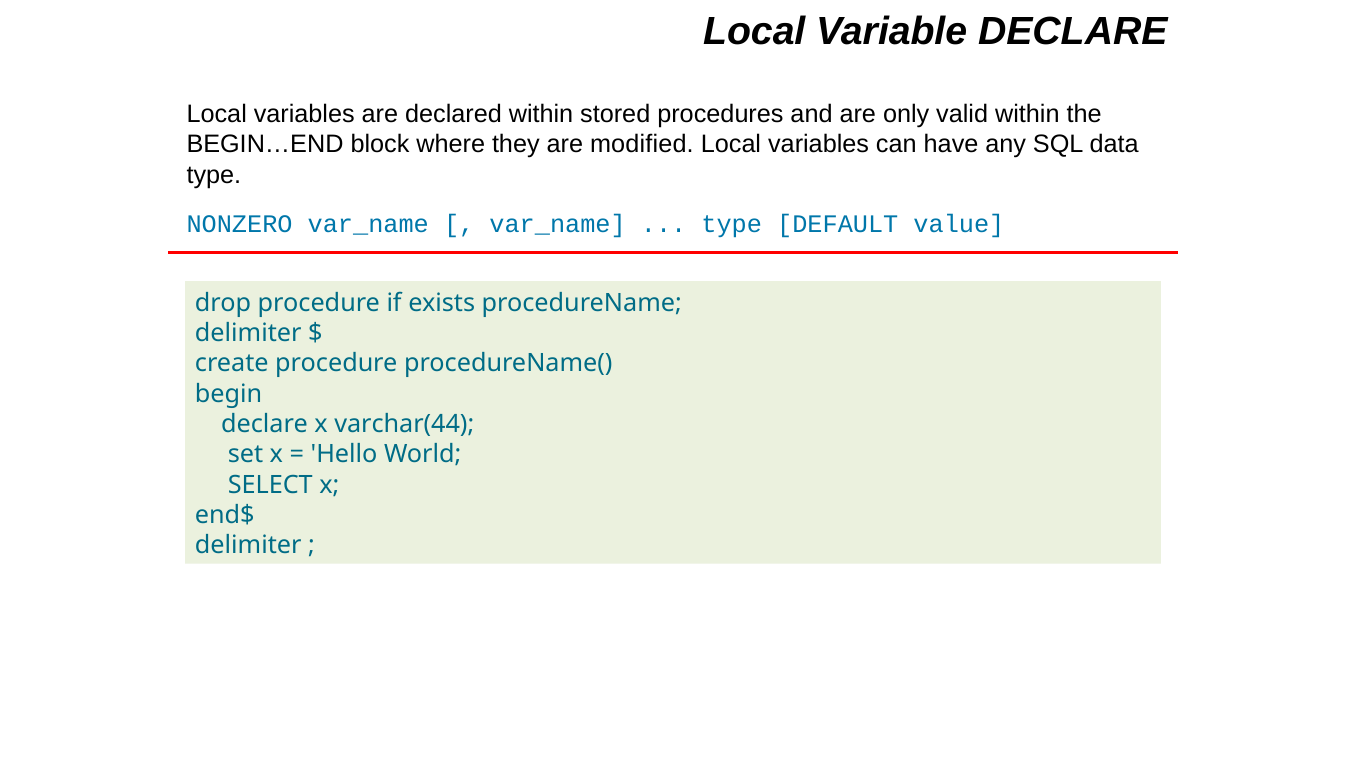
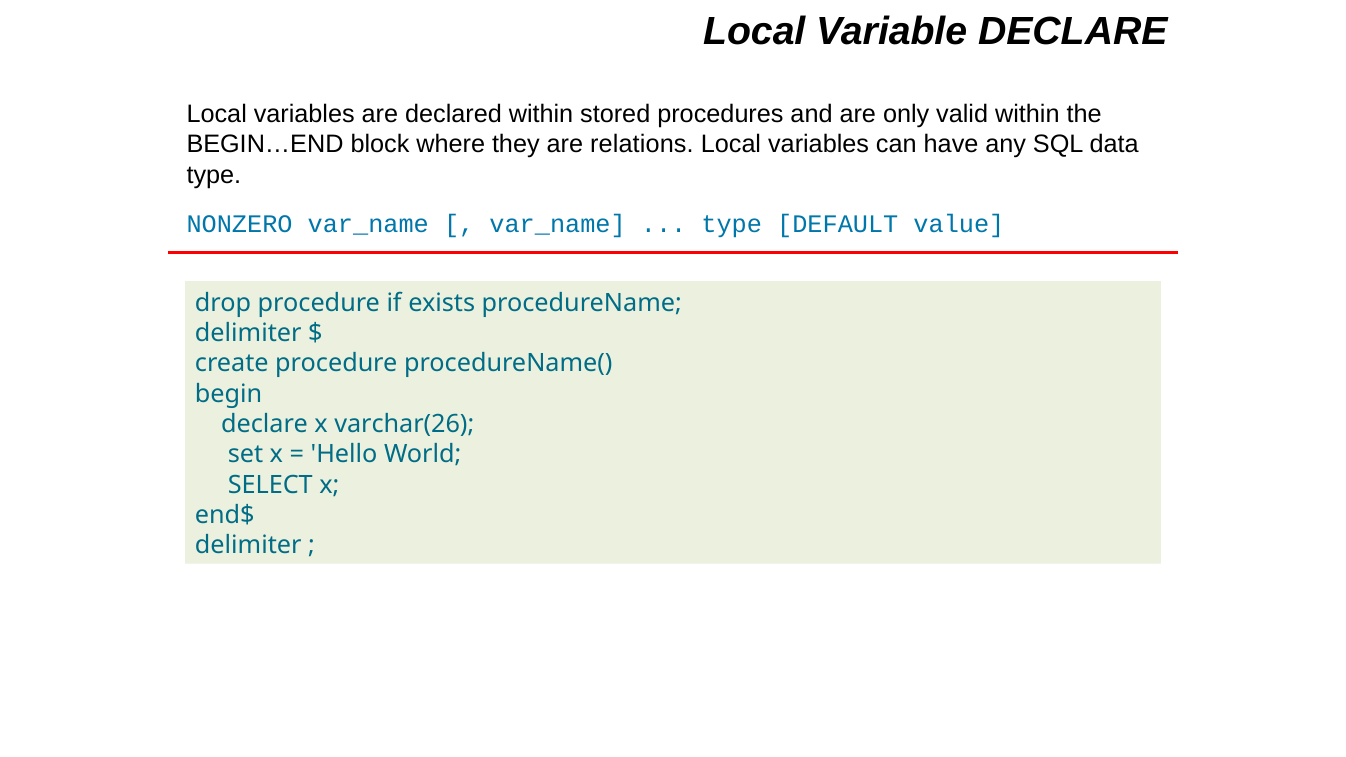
modified: modified -> relations
varchar(44: varchar(44 -> varchar(26
